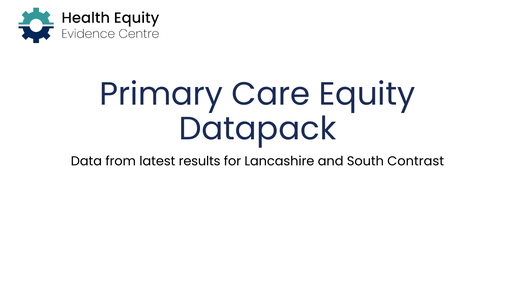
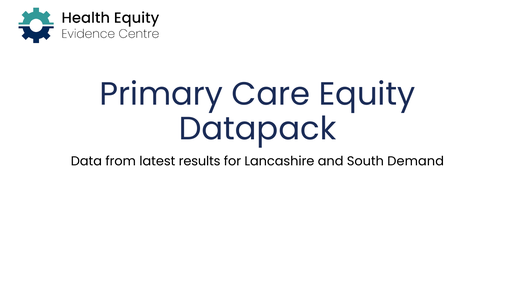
Contrast: Contrast -> Demand
